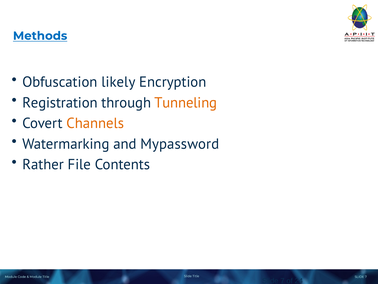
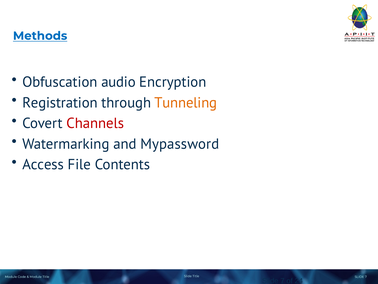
likely: likely -> audio
Channels colour: orange -> red
Rather: Rather -> Access
